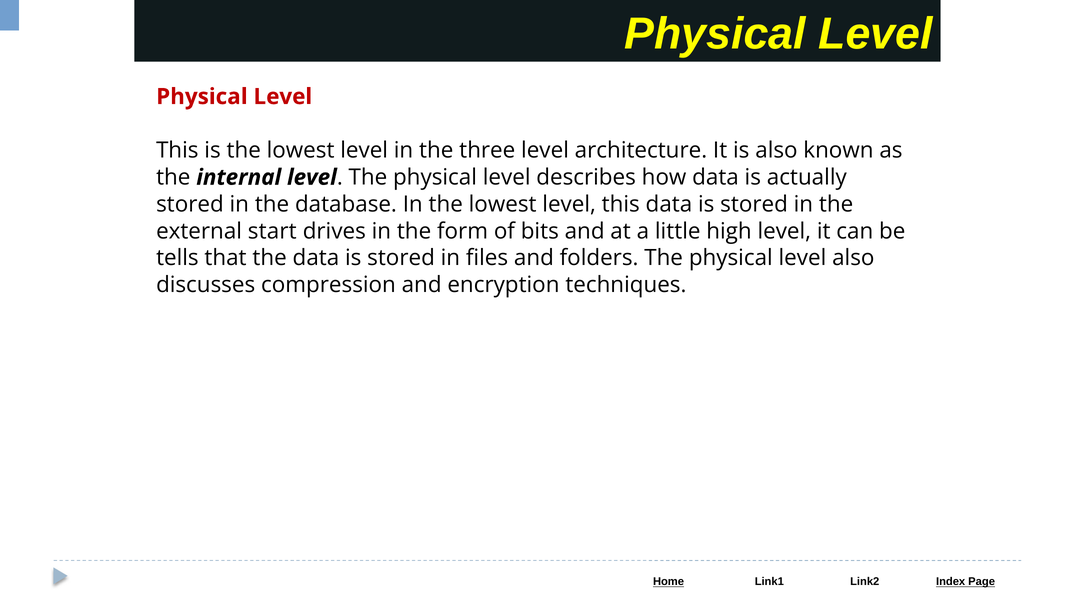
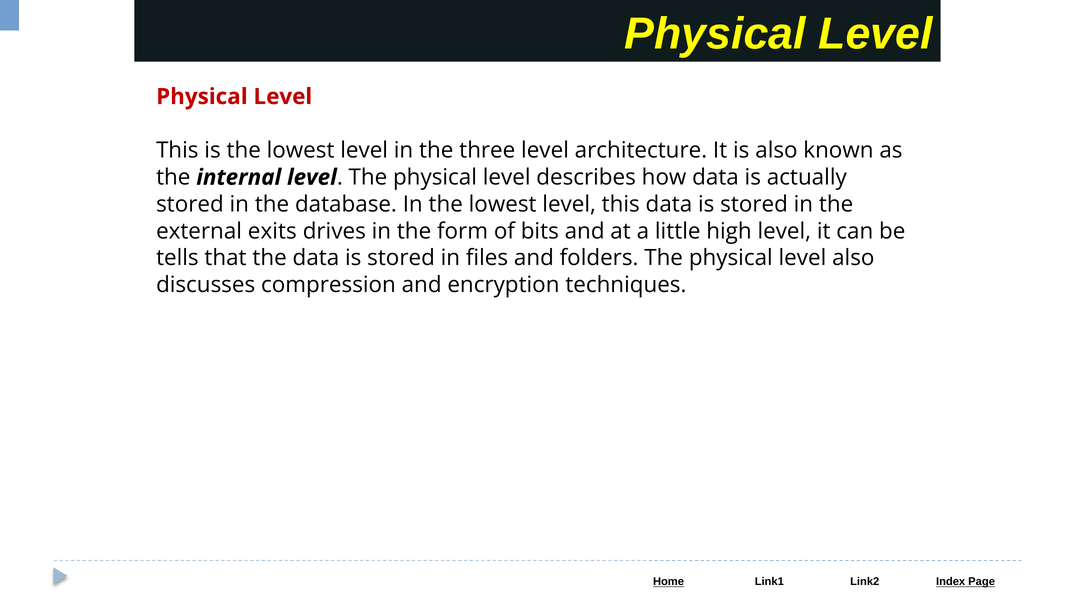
start: start -> exits
